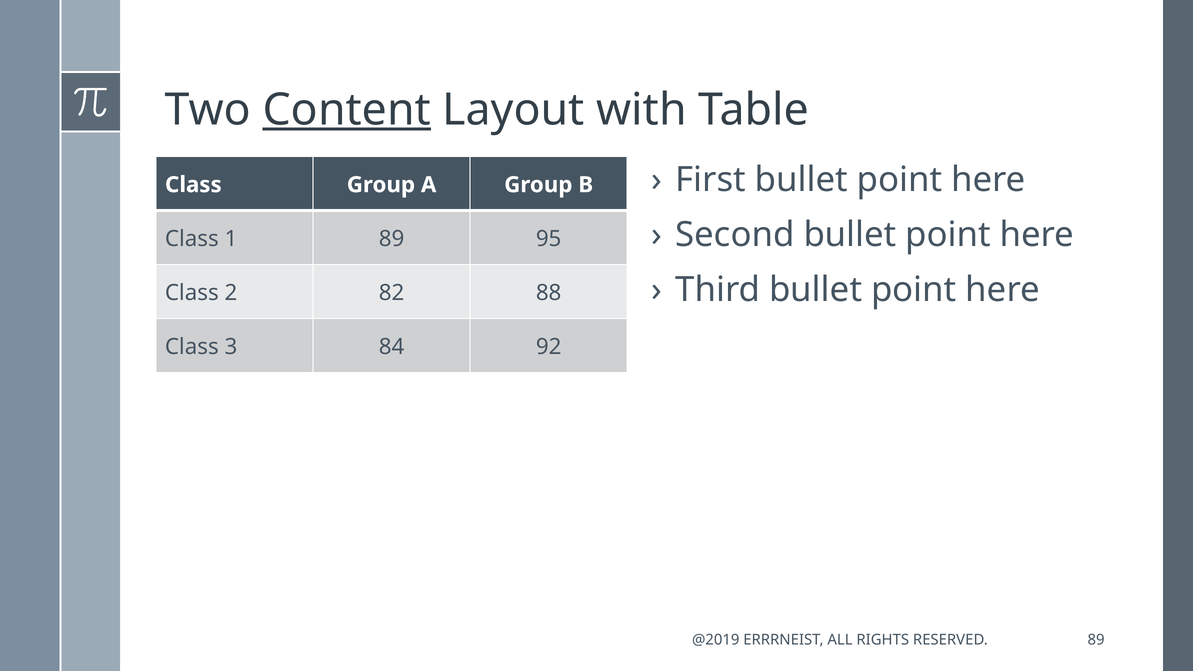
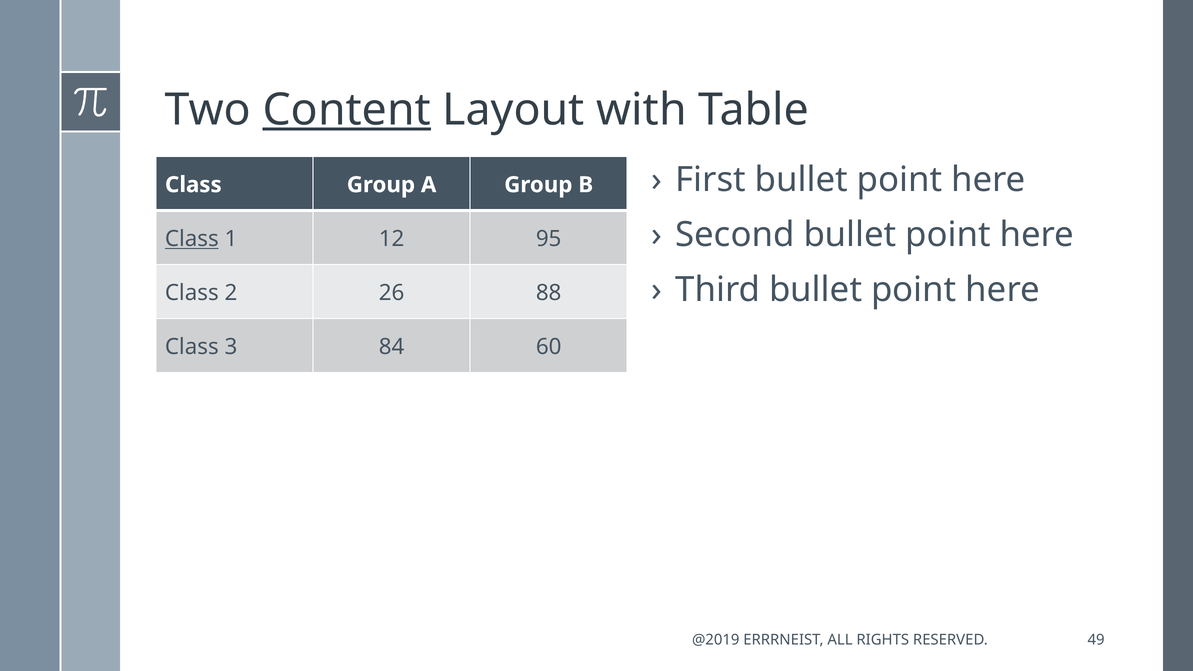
Class at (192, 239) underline: none -> present
1 89: 89 -> 12
82: 82 -> 26
92: 92 -> 60
RESERVED 89: 89 -> 49
